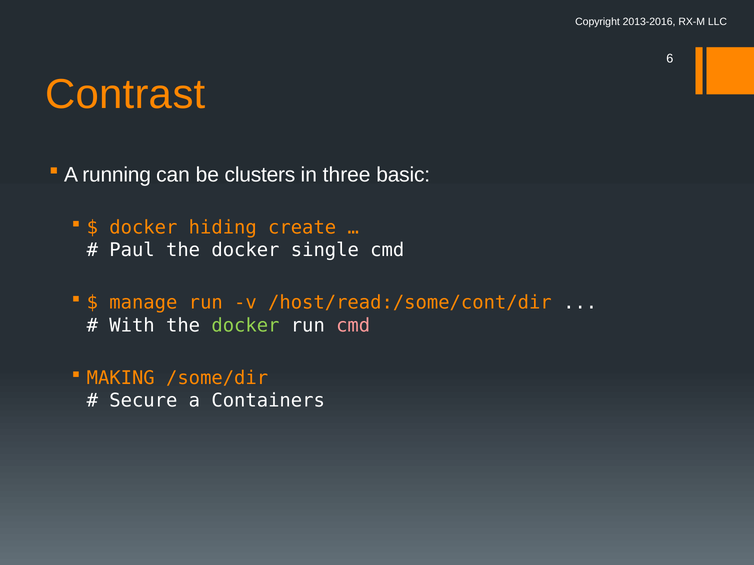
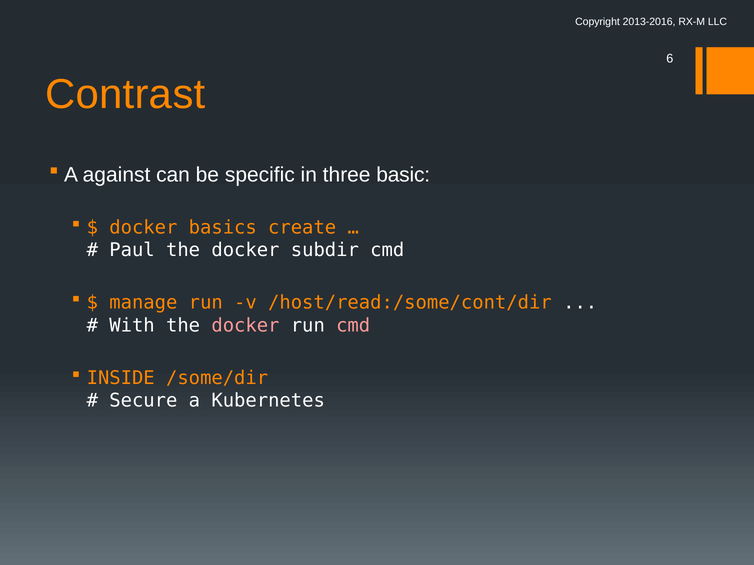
running: running -> against
clusters: clusters -> specific
hiding: hiding -> basics
single: single -> subdir
docker at (245, 326) colour: light green -> pink
MAKING: MAKING -> INSIDE
Containers: Containers -> Kubernetes
